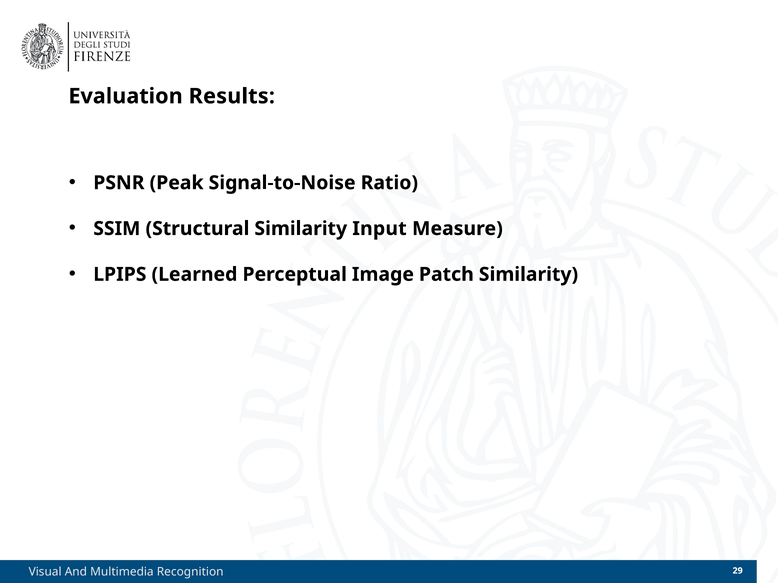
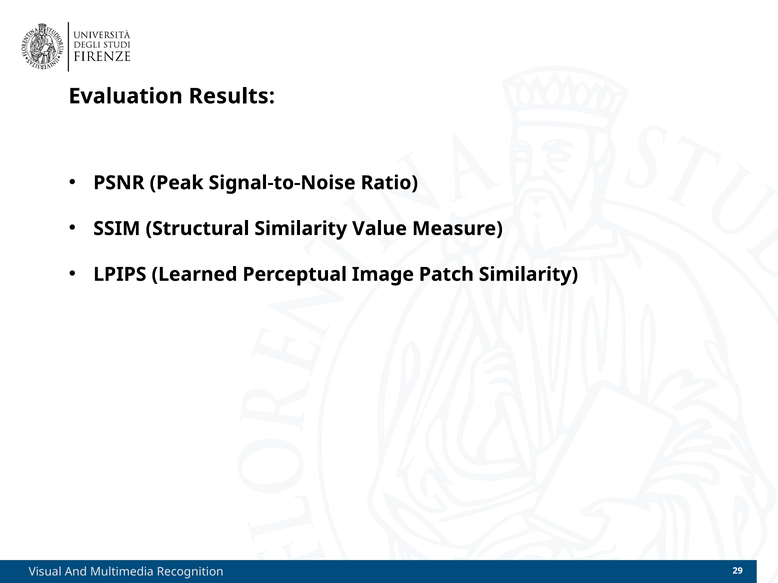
Input: Input -> Value
